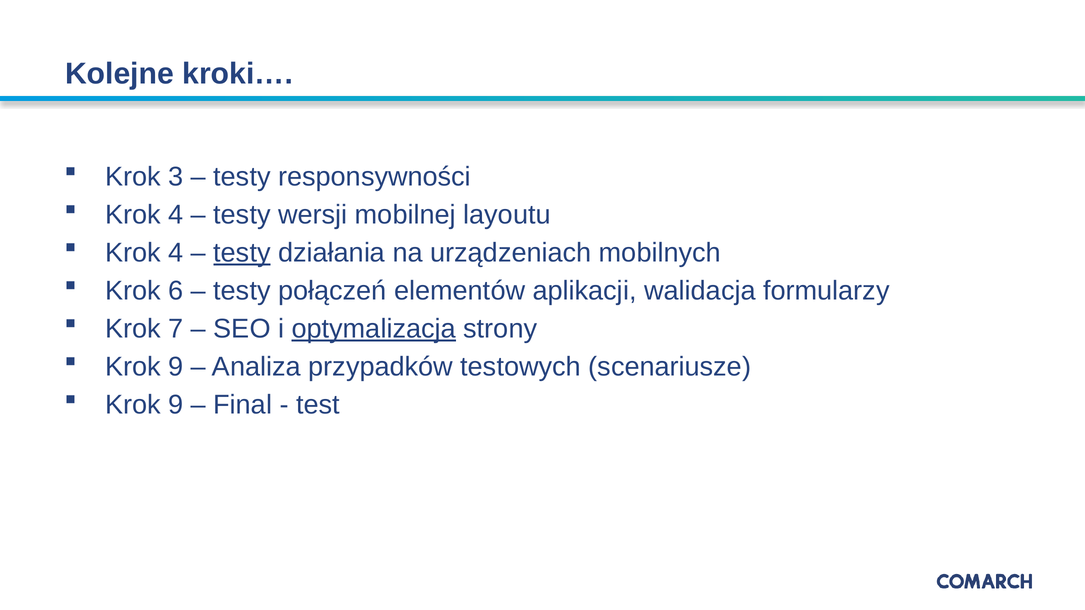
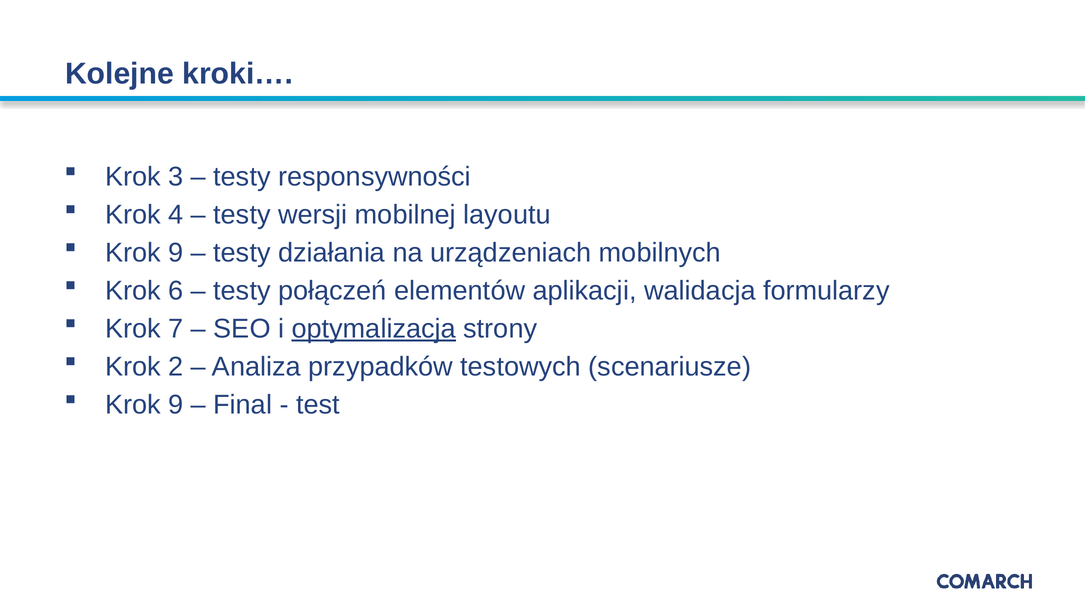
4 at (176, 253): 4 -> 9
testy at (242, 253) underline: present -> none
9 at (176, 367): 9 -> 2
